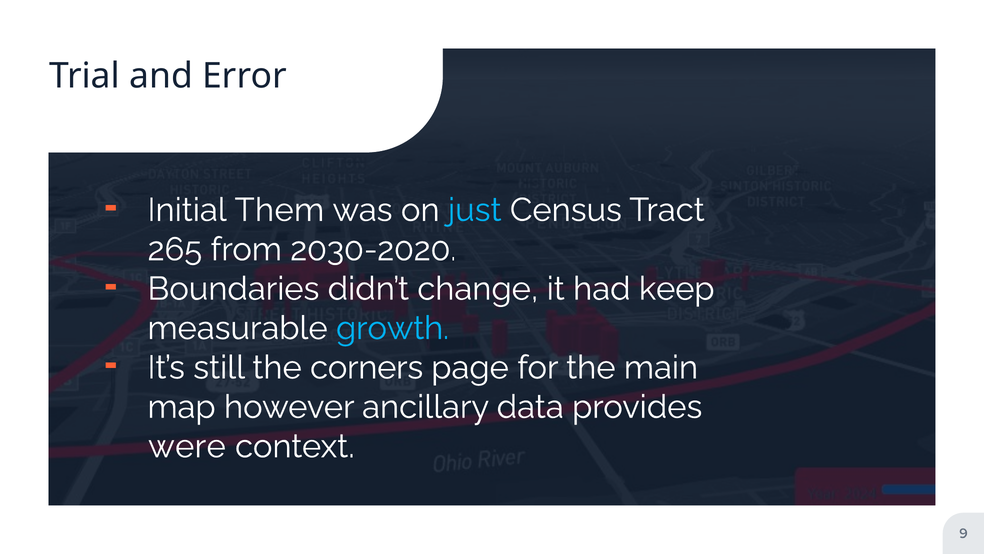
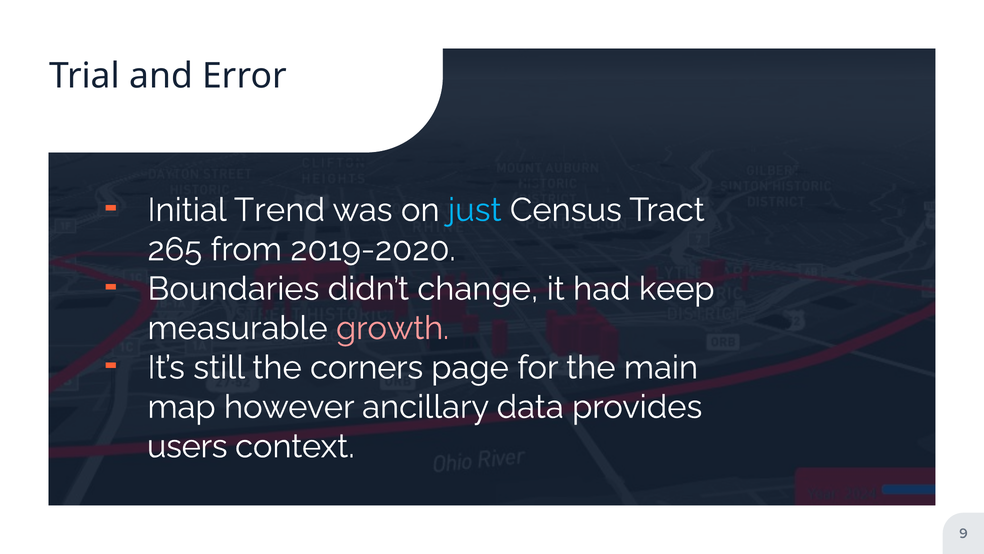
Them: Them -> Trend
2030-2020: 2030-2020 -> 2019-2020
growth colour: light blue -> pink
were: were -> users
